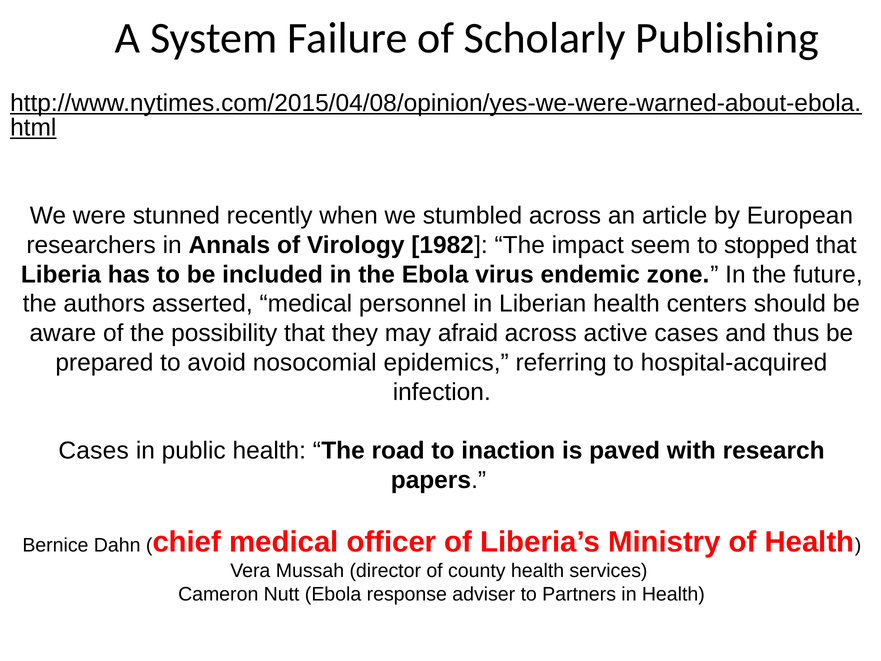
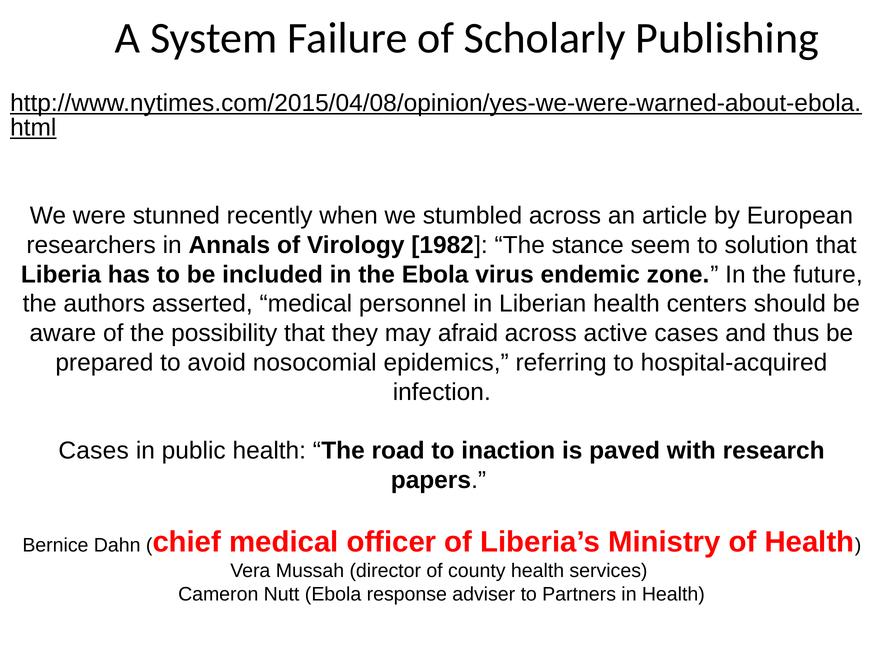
impact: impact -> stance
stopped: stopped -> solution
